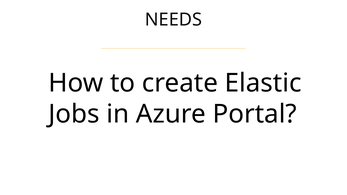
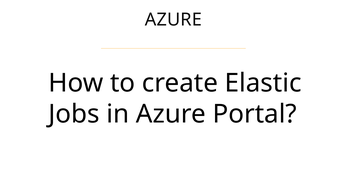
NEEDS at (173, 20): NEEDS -> AZURE
